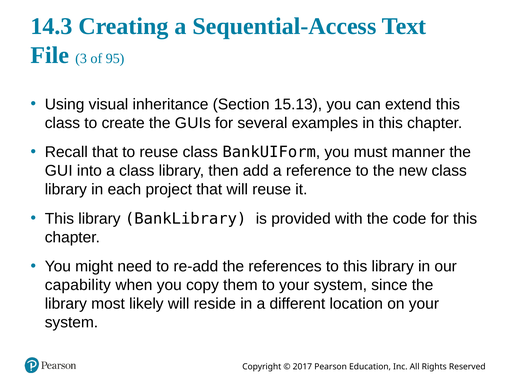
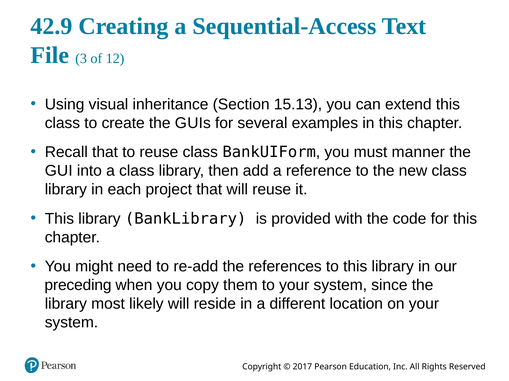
14.3: 14.3 -> 42.9
95: 95 -> 12
capability: capability -> preceding
